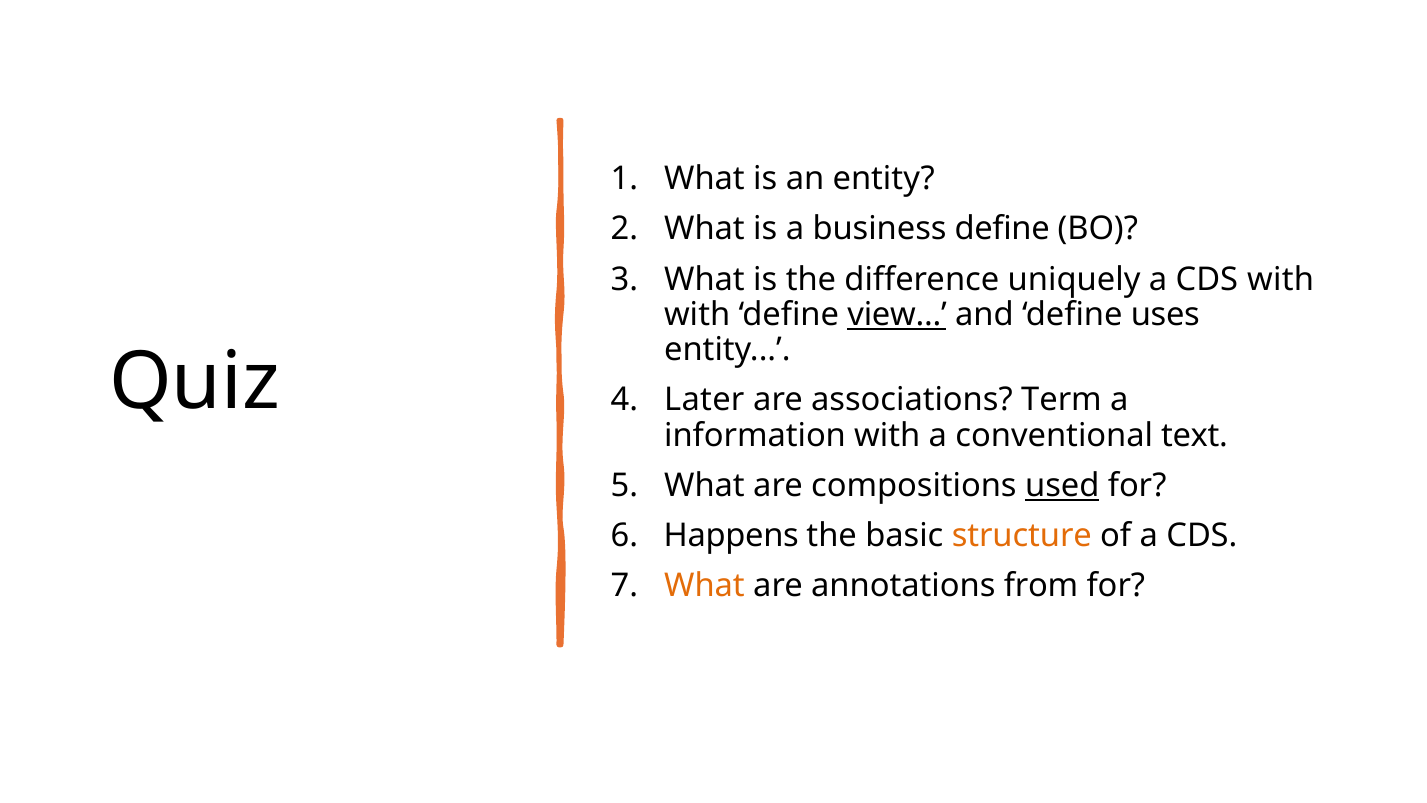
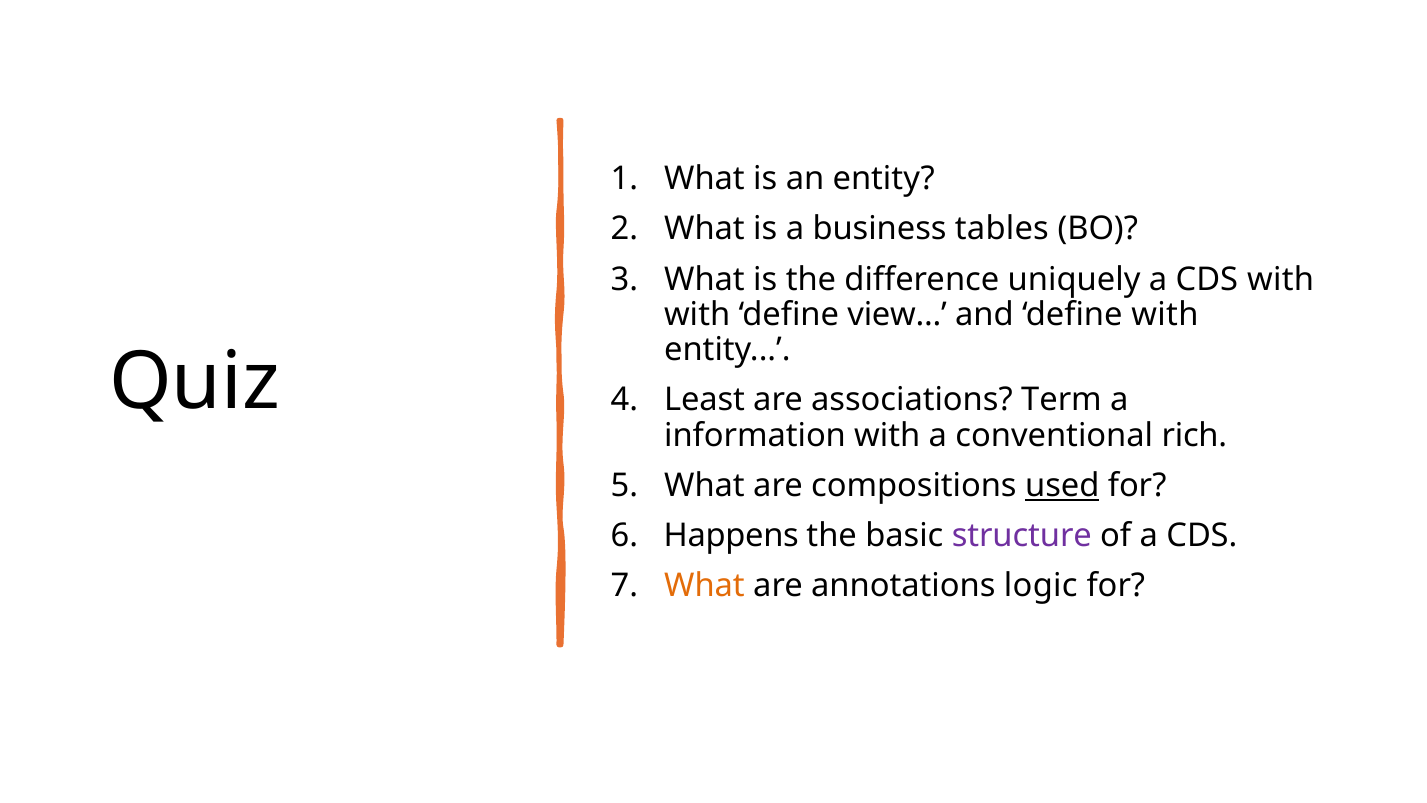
business define: define -> tables
view underline: present -> none
define uses: uses -> with
Later: Later -> Least
text: text -> rich
structure colour: orange -> purple
from: from -> logic
